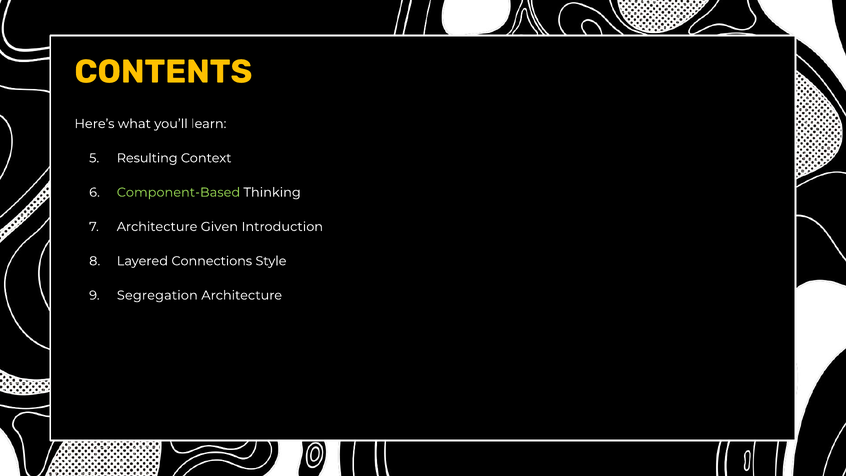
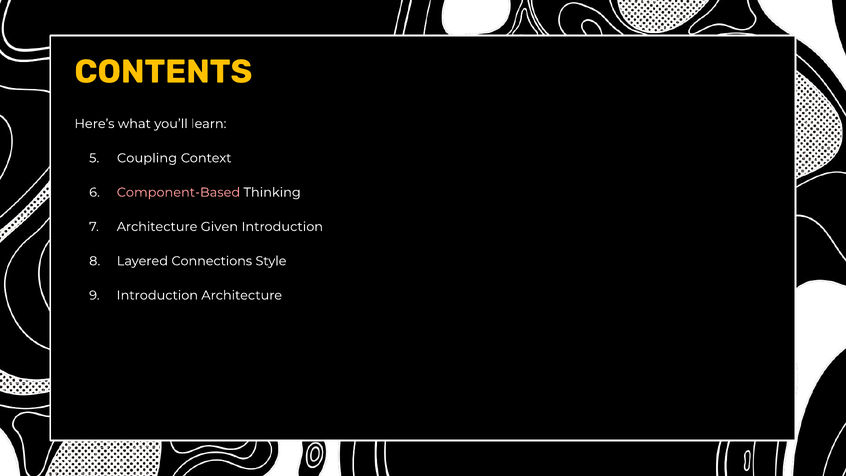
Resulting: Resulting -> Coupling
Component-Based colour: light green -> pink
Segregation at (157, 295): Segregation -> Introduction
